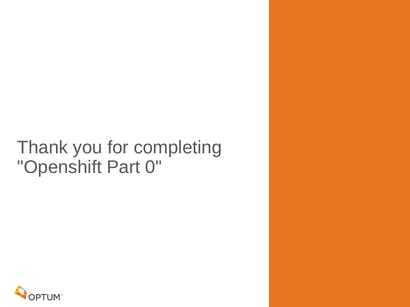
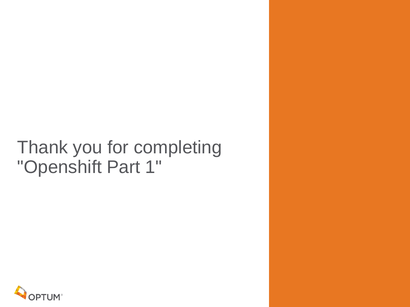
0: 0 -> 1
